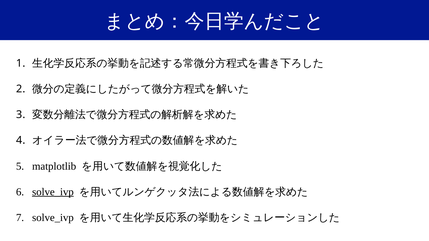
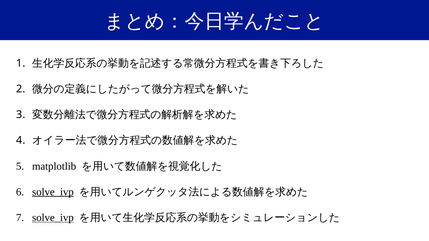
solve_ivp at (53, 218) underline: none -> present
